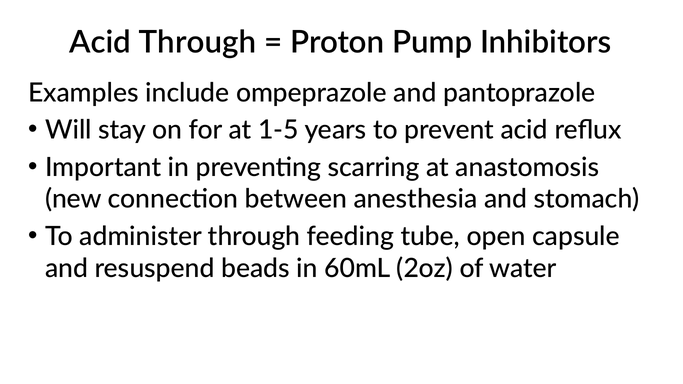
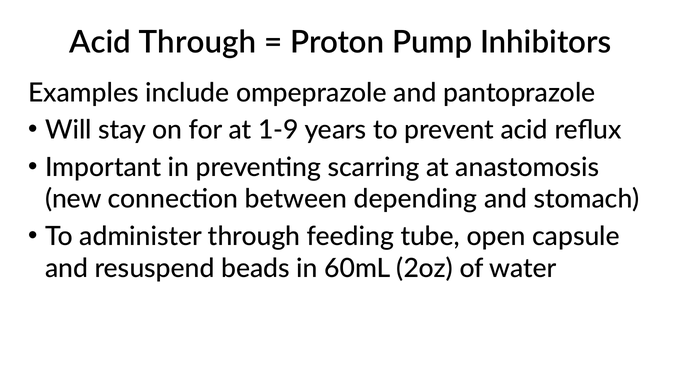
1-5: 1-5 -> 1-9
anesthesia: anesthesia -> depending
